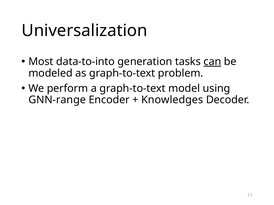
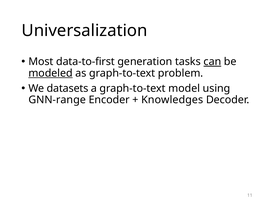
data-to-into: data-to-into -> data-to-first
modeled underline: none -> present
perform: perform -> datasets
